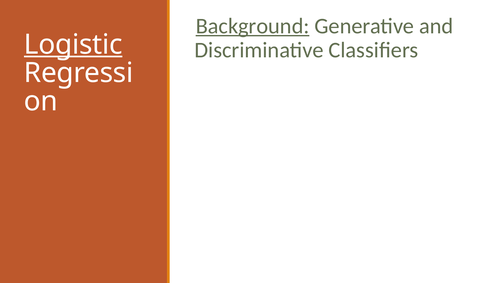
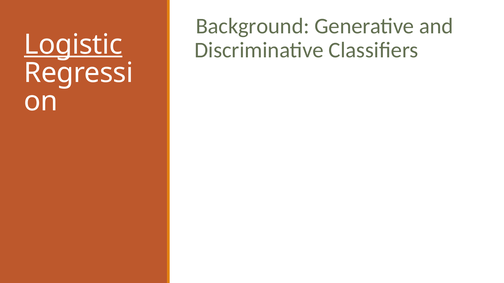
Background underline: present -> none
